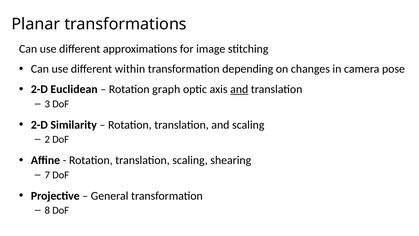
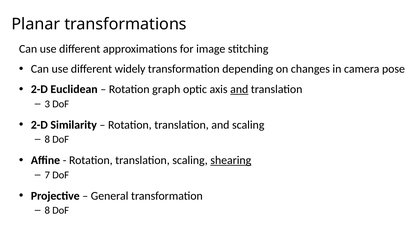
within: within -> widely
2 at (47, 139): 2 -> 8
shearing underline: none -> present
